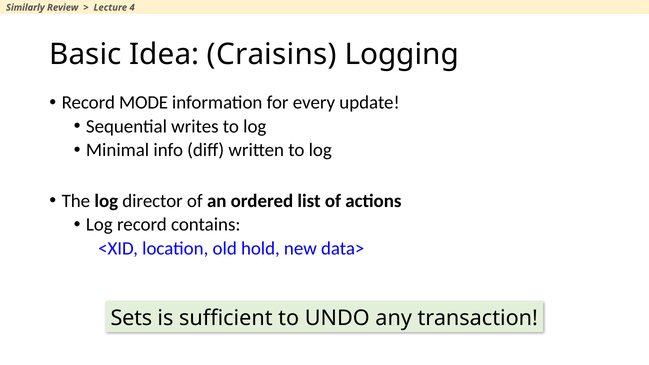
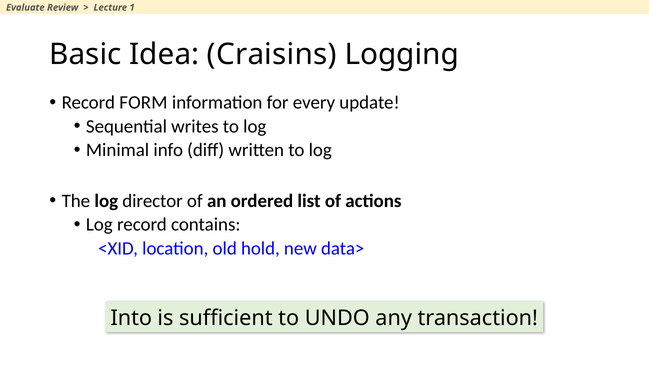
Similarly: Similarly -> Evaluate
4: 4 -> 1
MODE: MODE -> FORM
Sets: Sets -> Into
